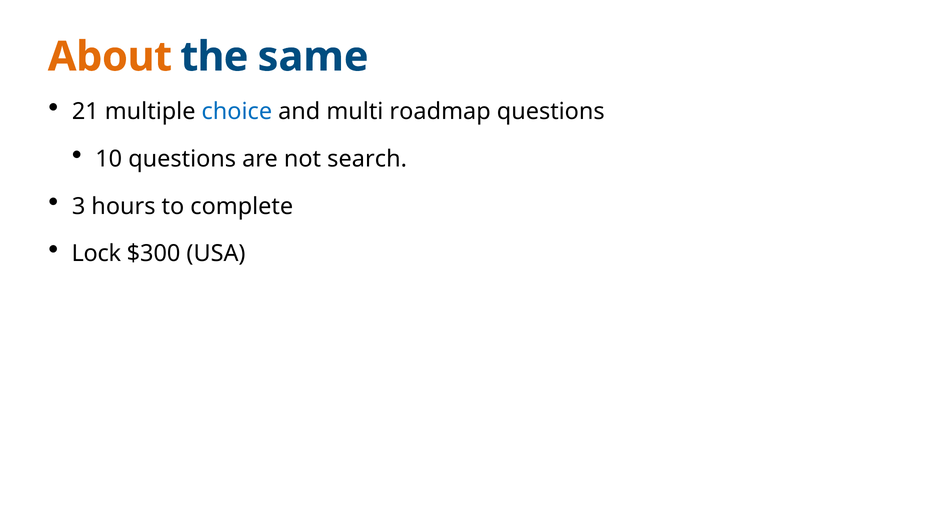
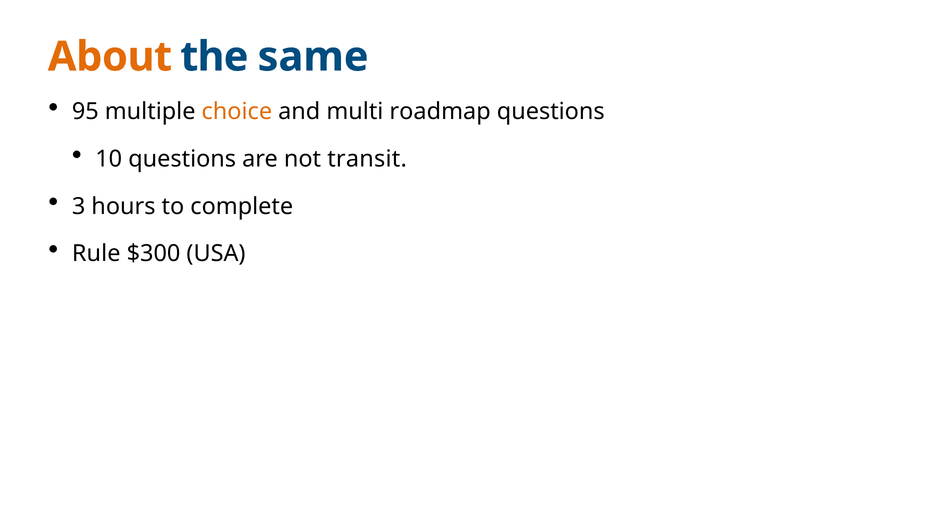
21: 21 -> 95
choice colour: blue -> orange
search: search -> transit
Lock: Lock -> Rule
